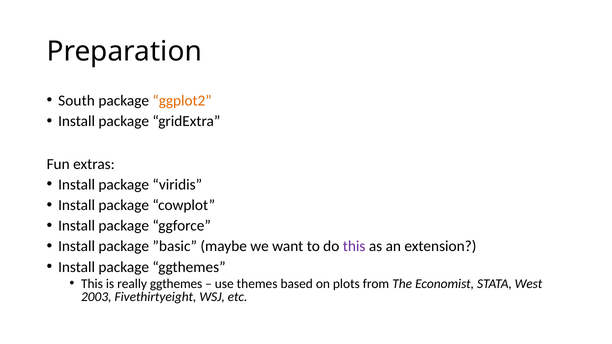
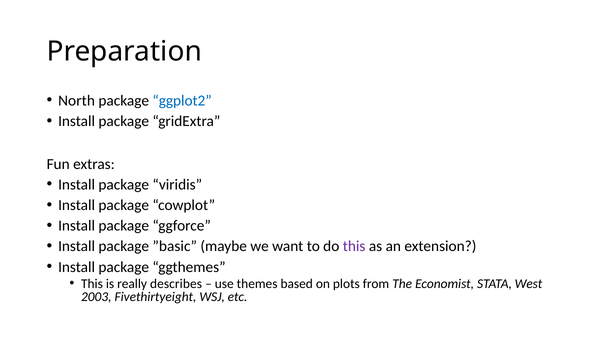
South: South -> North
ggplot2 colour: orange -> blue
really ggthemes: ggthemes -> describes
